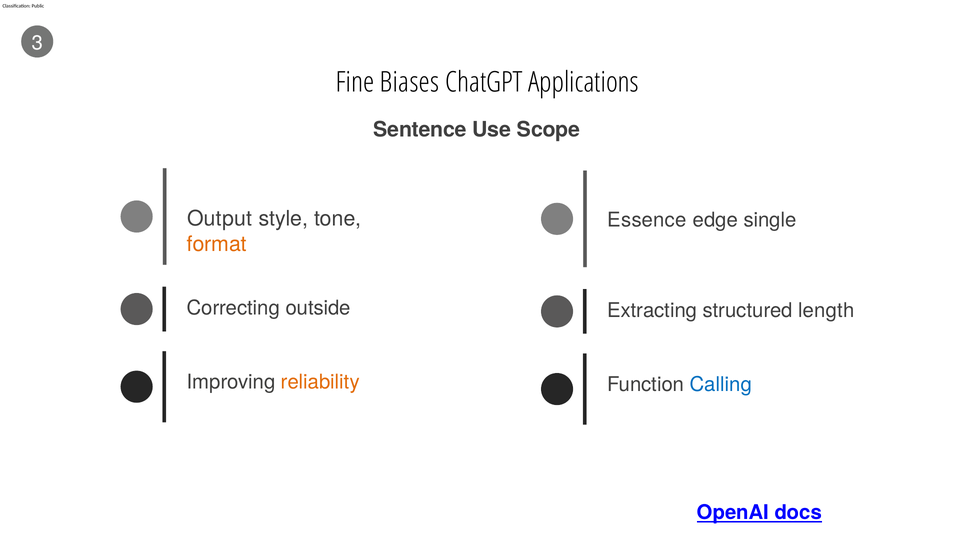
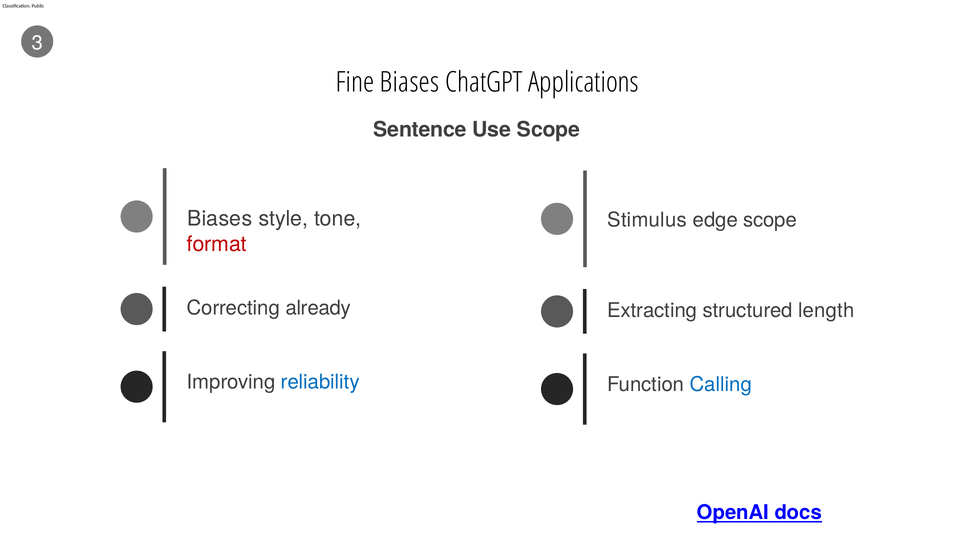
Output at (220, 218): Output -> Biases
Essence: Essence -> Stimulus
edge single: single -> scope
format colour: orange -> red
outside: outside -> already
reliability colour: orange -> blue
